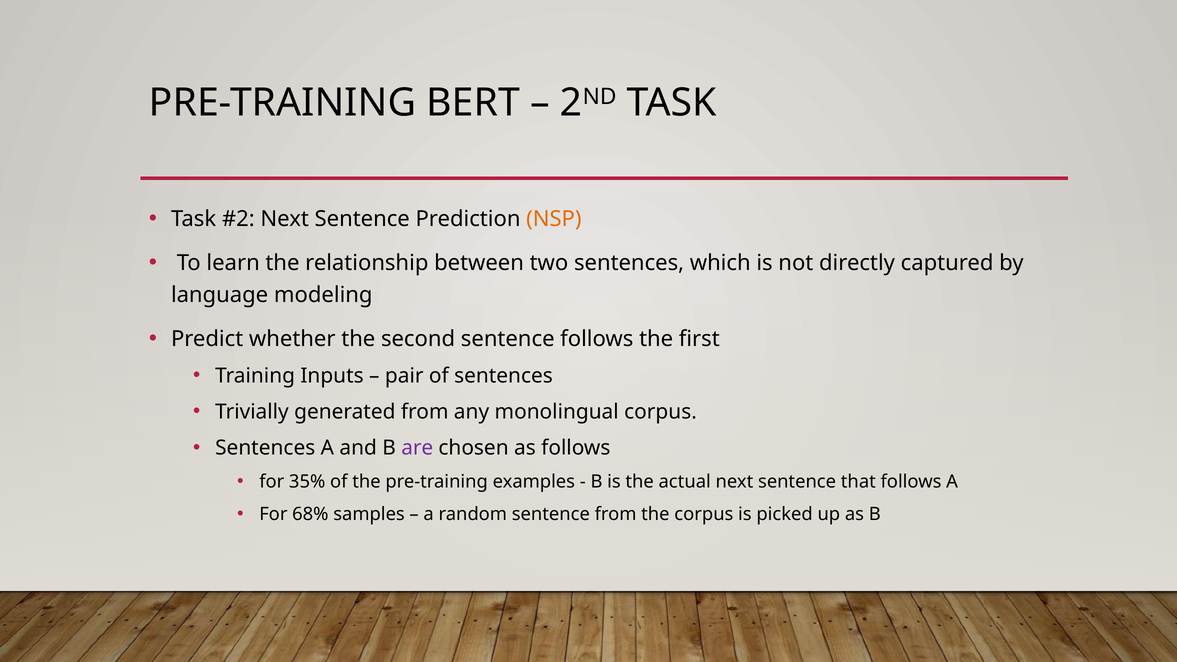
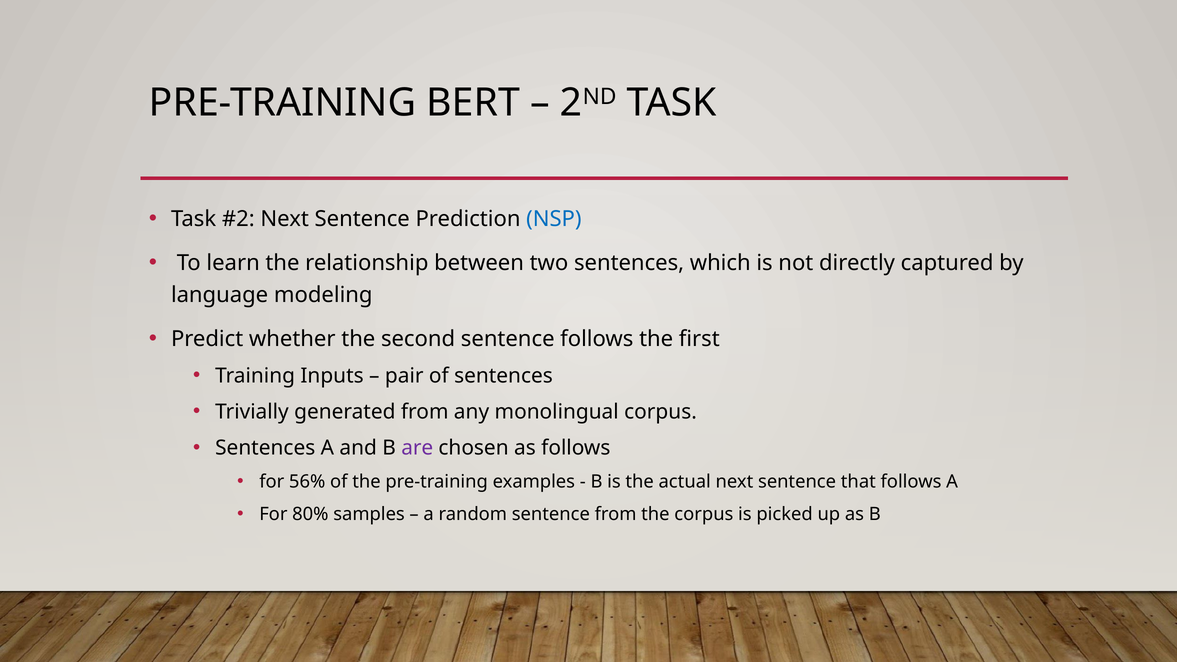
NSP colour: orange -> blue
35%: 35% -> 56%
68%: 68% -> 80%
